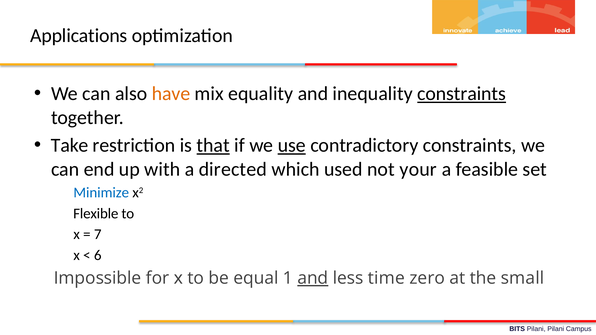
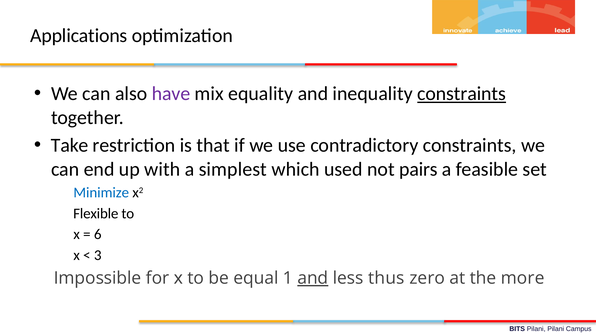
have colour: orange -> purple
that underline: present -> none
use underline: present -> none
directed: directed -> simplest
your: your -> pairs
7: 7 -> 6
6: 6 -> 3
time: time -> thus
small: small -> more
